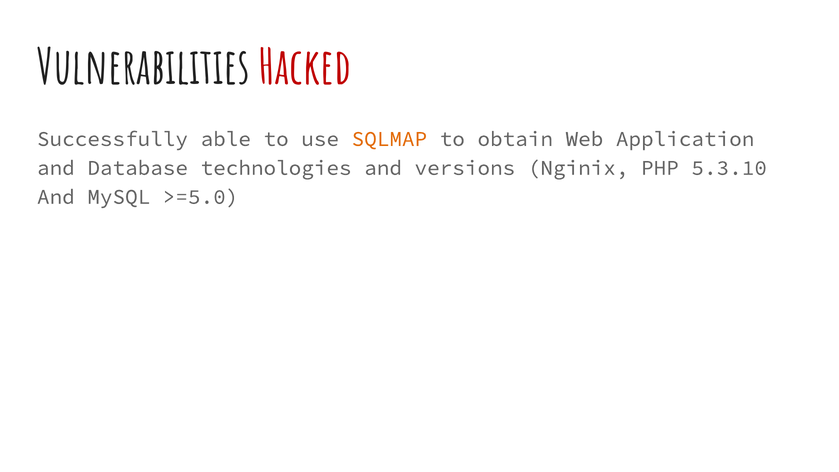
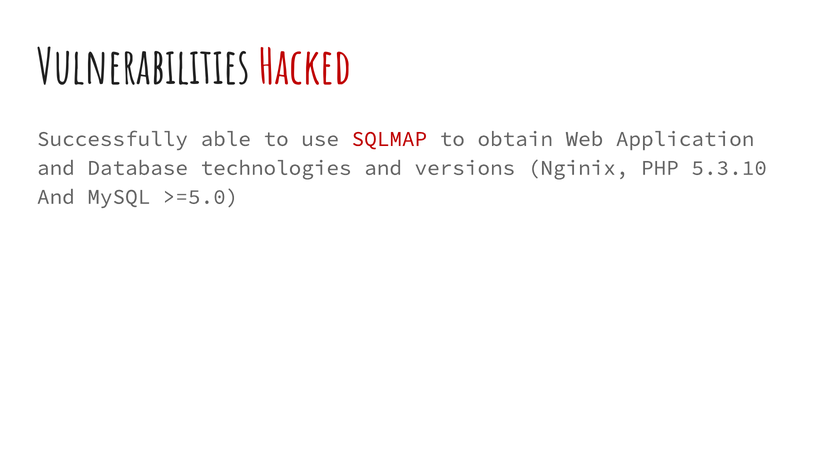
SQLMAP colour: orange -> red
